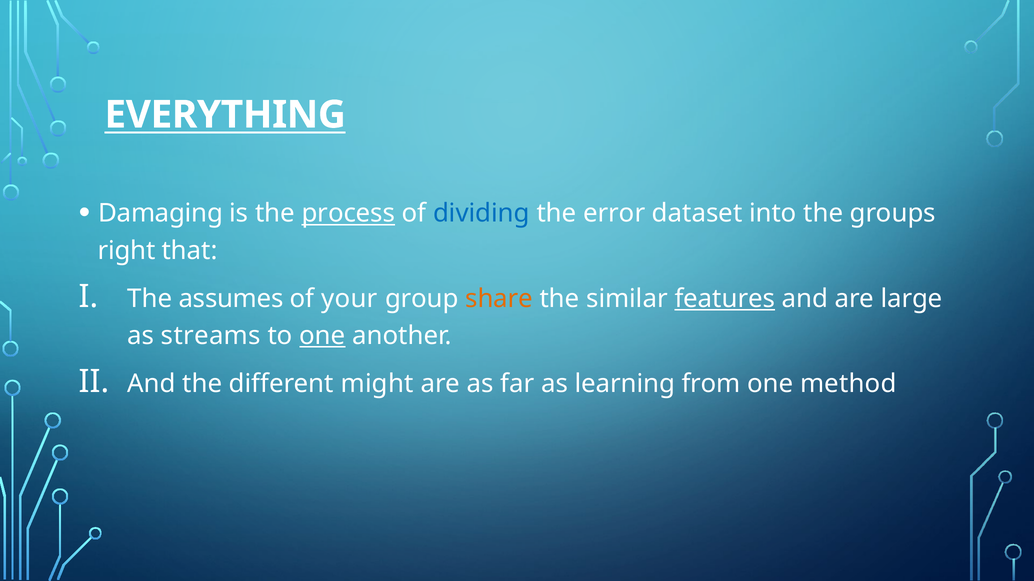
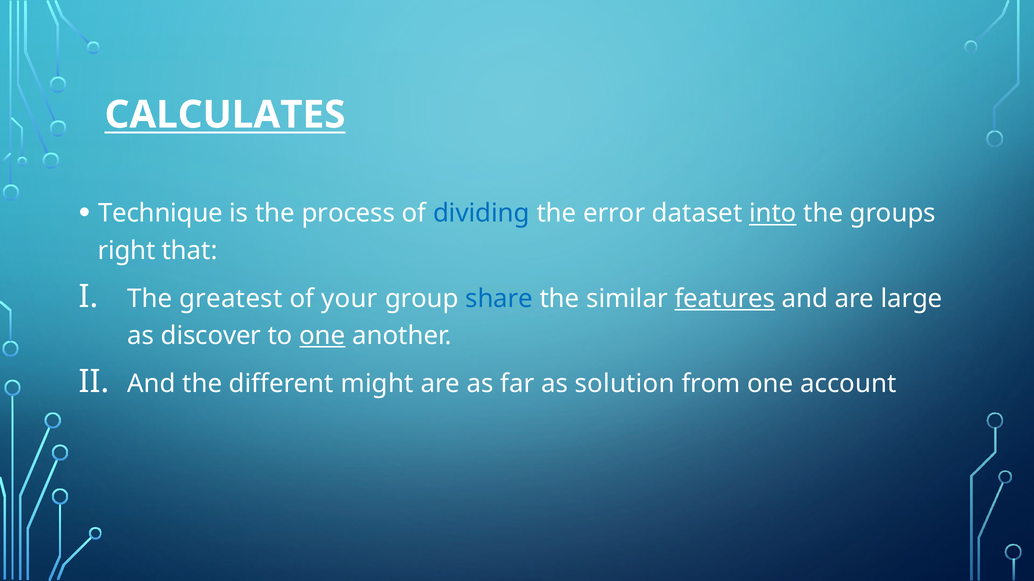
EVERYTHING: EVERYTHING -> CALCULATES
Damaging: Damaging -> Technique
process underline: present -> none
into underline: none -> present
assumes: assumes -> greatest
share colour: orange -> blue
streams: streams -> discover
learning: learning -> solution
method: method -> account
